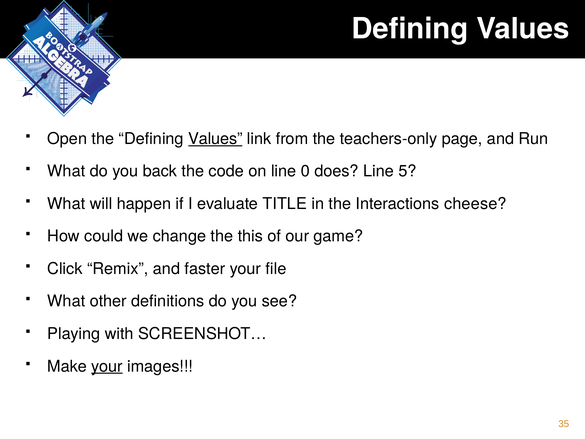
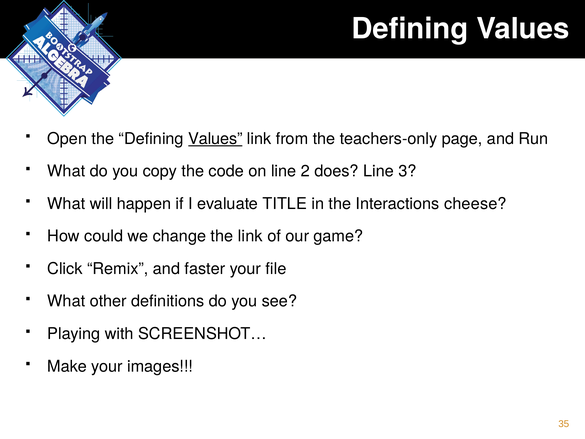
back: back -> copy
0: 0 -> 2
5: 5 -> 3
the this: this -> link
your at (107, 366) underline: present -> none
